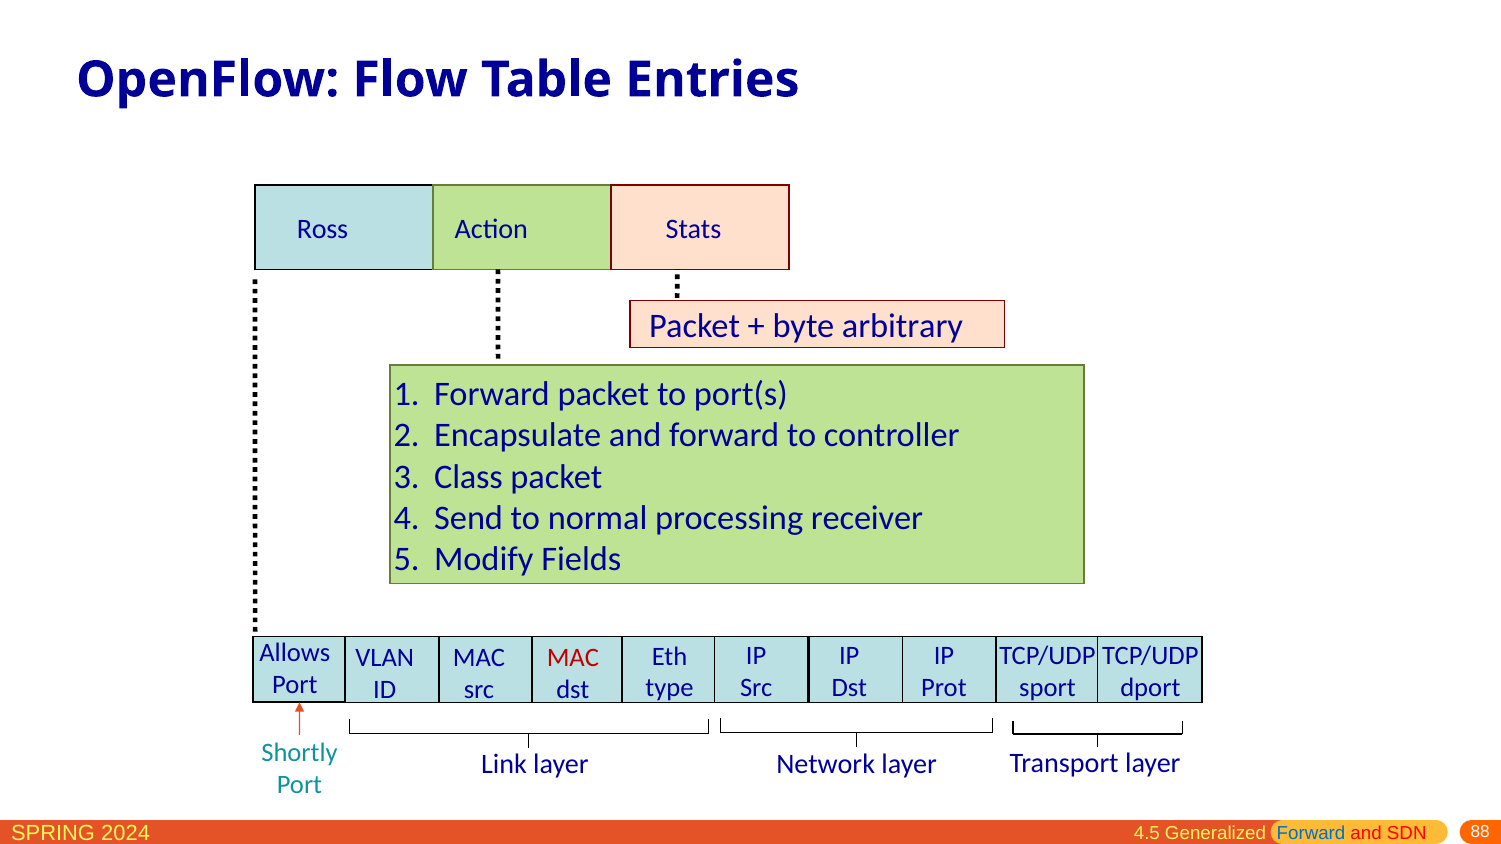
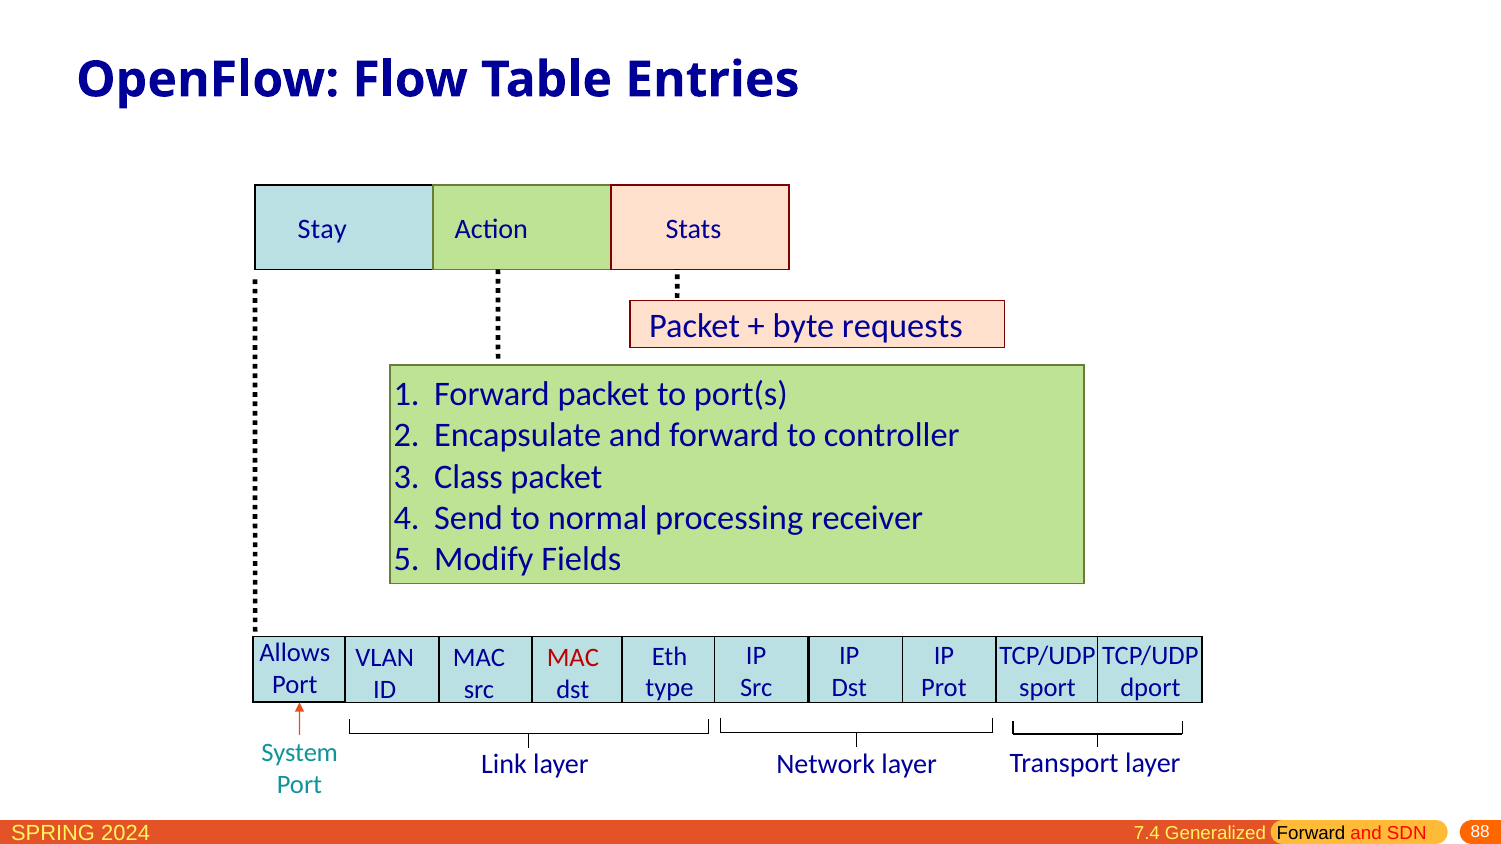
Ross: Ross -> Stay
arbitrary: arbitrary -> requests
Shortly: Shortly -> System
4.5: 4.5 -> 7.4
Forward at (1311, 834) colour: blue -> black
